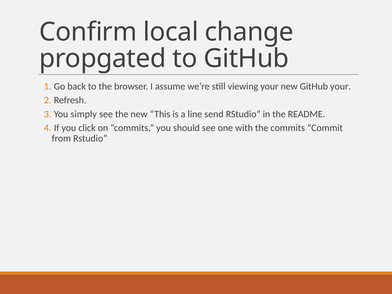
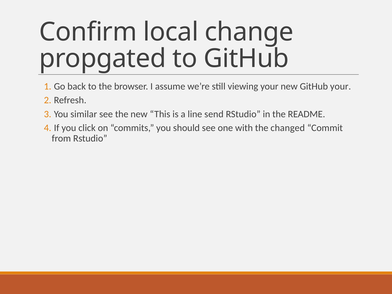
simply: simply -> similar
the commits: commits -> changed
